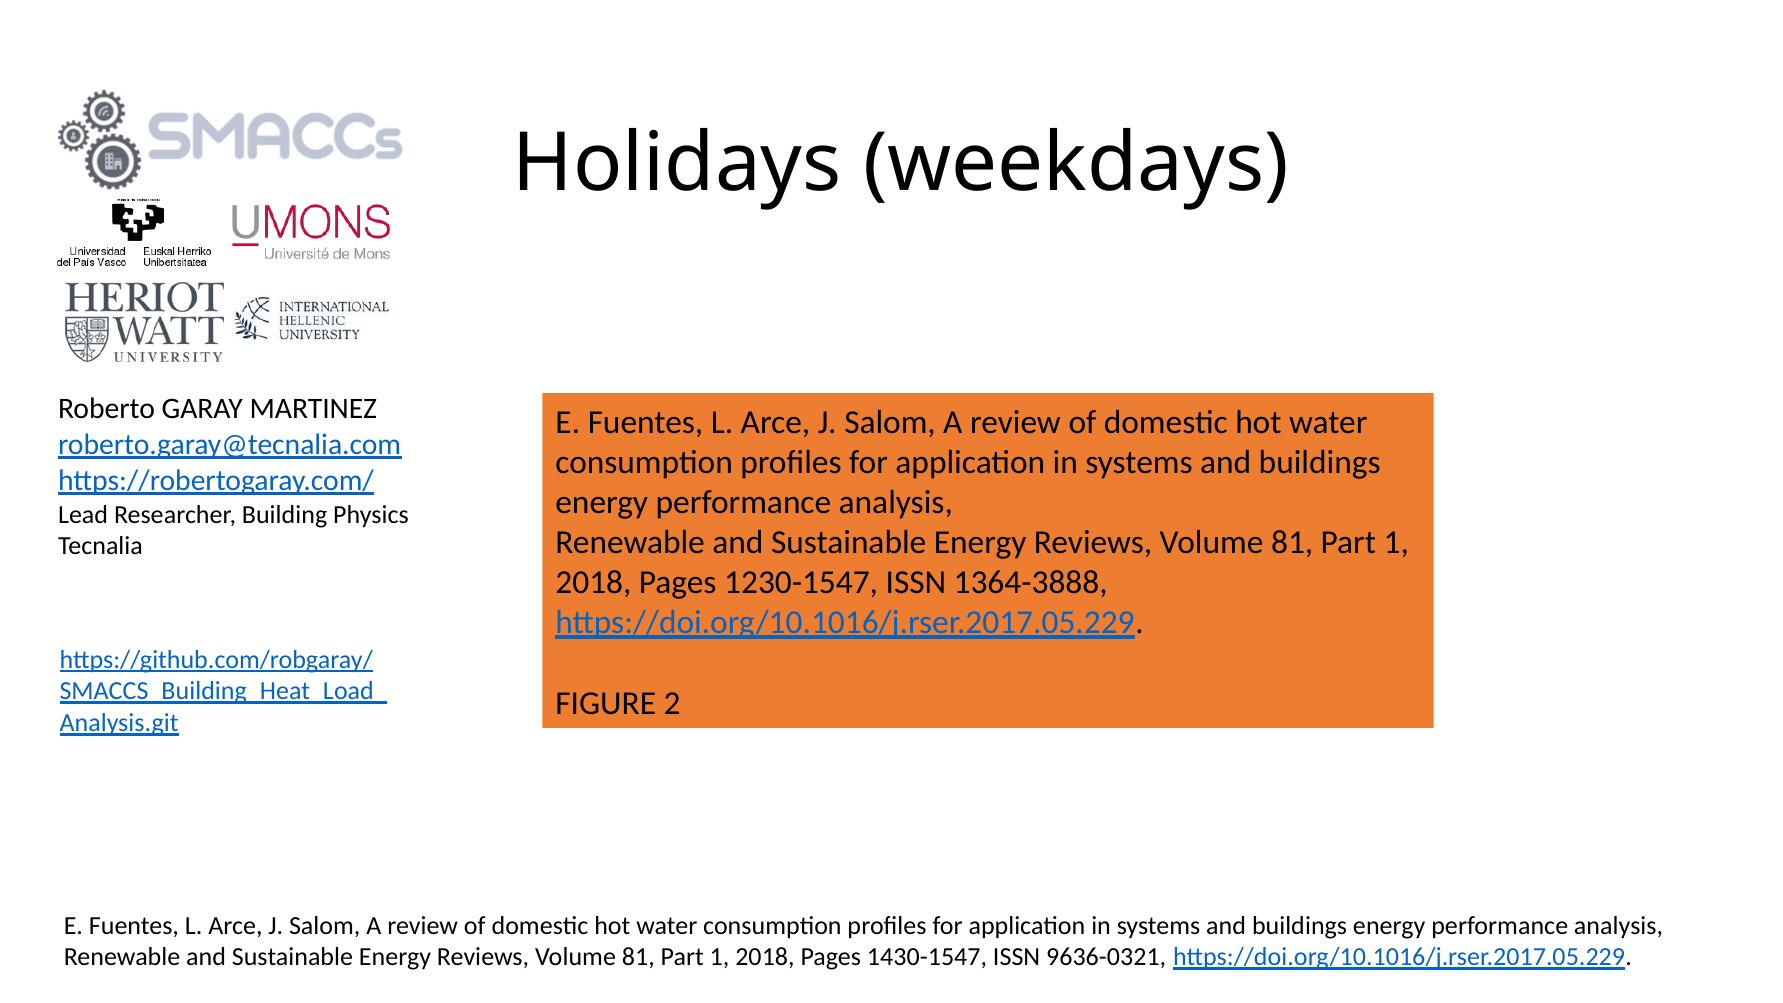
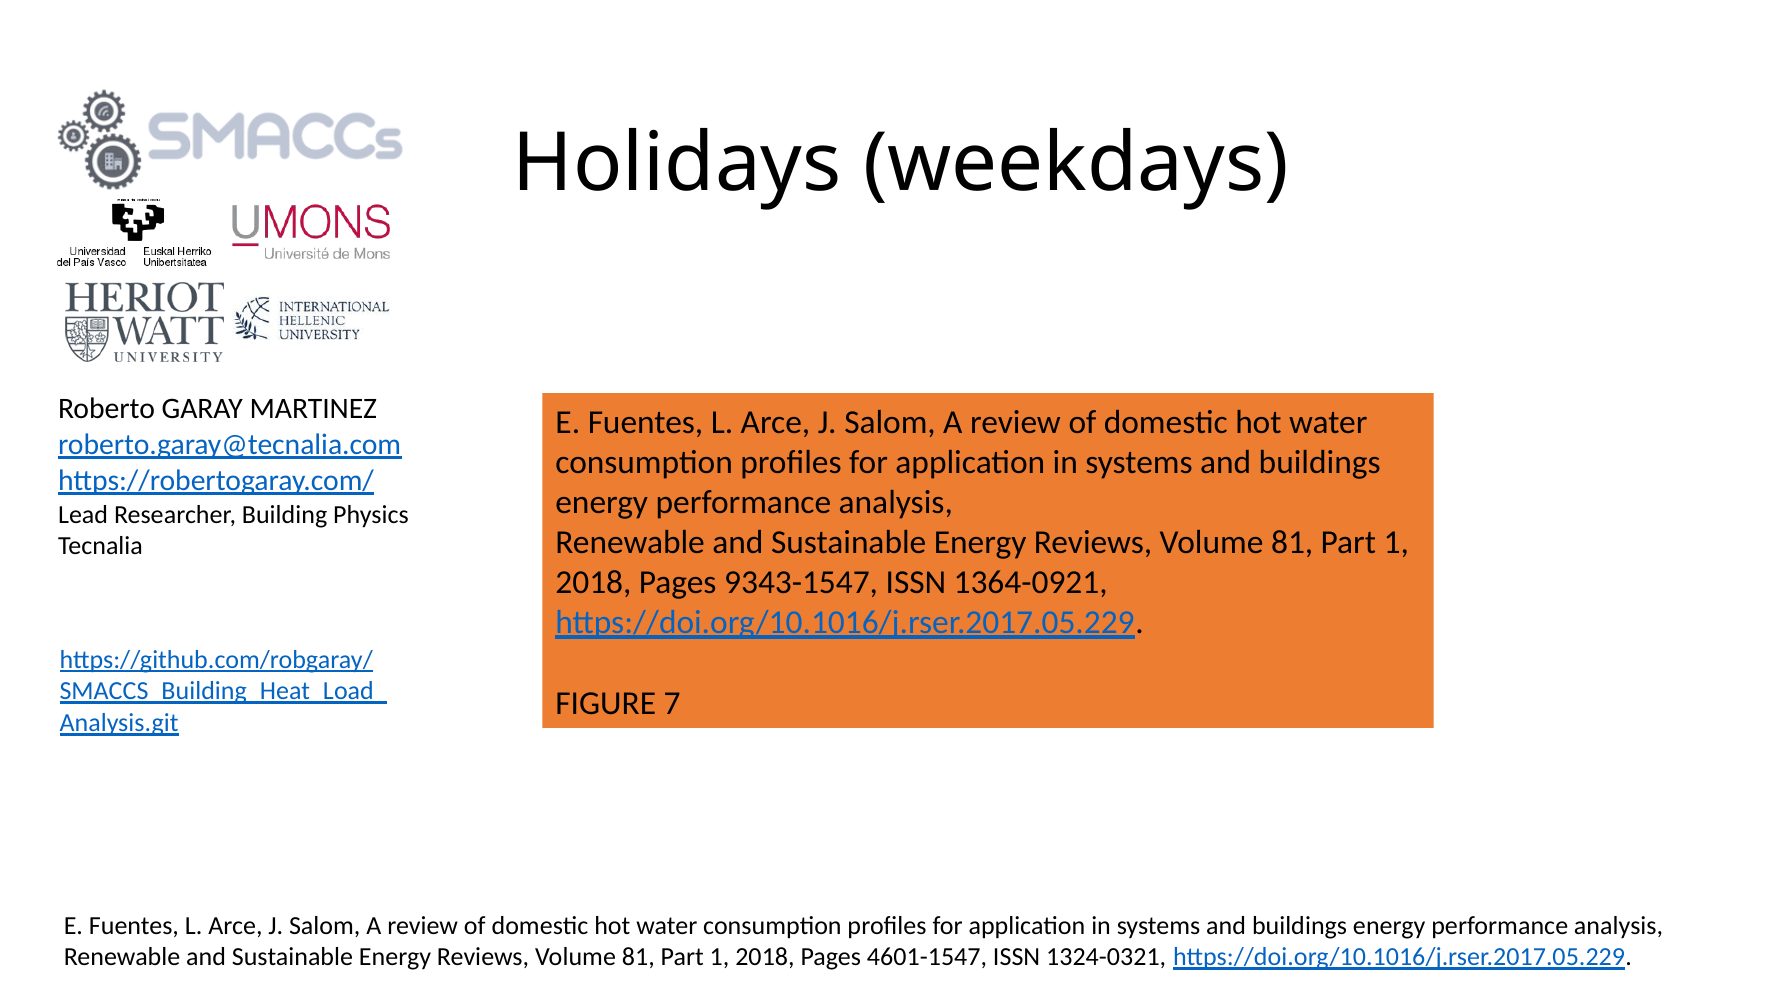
1230-1547: 1230-1547 -> 9343-1547
1364-3888: 1364-3888 -> 1364-0921
2: 2 -> 7
1430-1547: 1430-1547 -> 4601-1547
9636-0321: 9636-0321 -> 1324-0321
